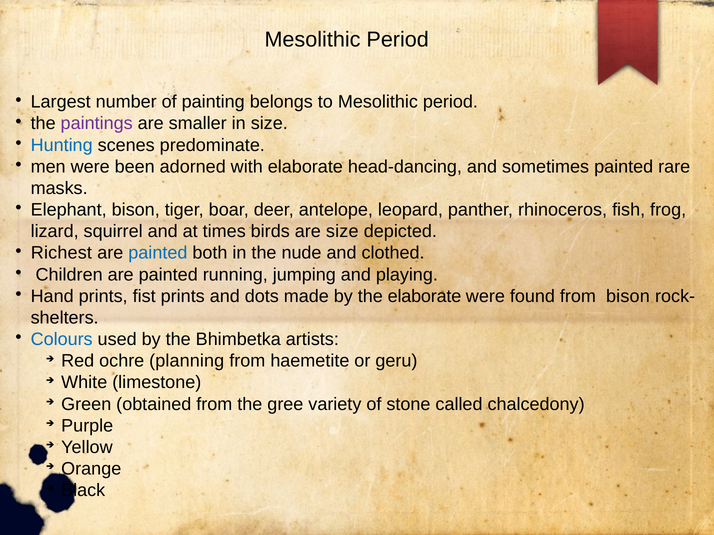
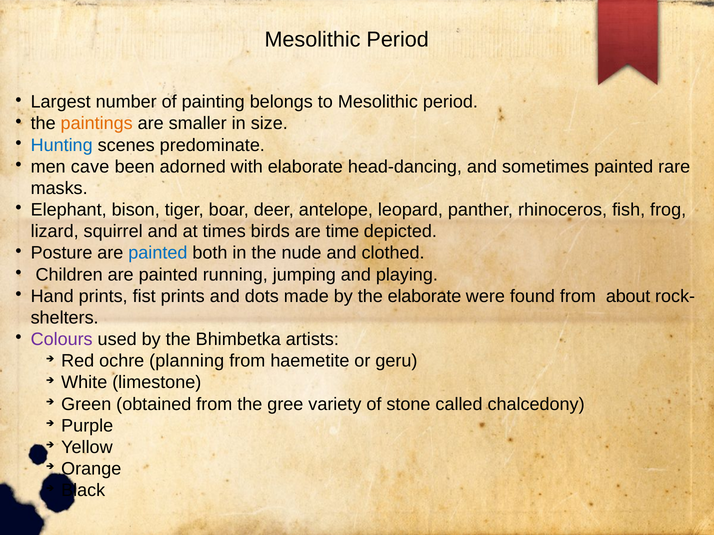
paintings colour: purple -> orange
men were: were -> cave
are size: size -> time
Richest: Richest -> Posture
from bison: bison -> about
Colours colour: blue -> purple
